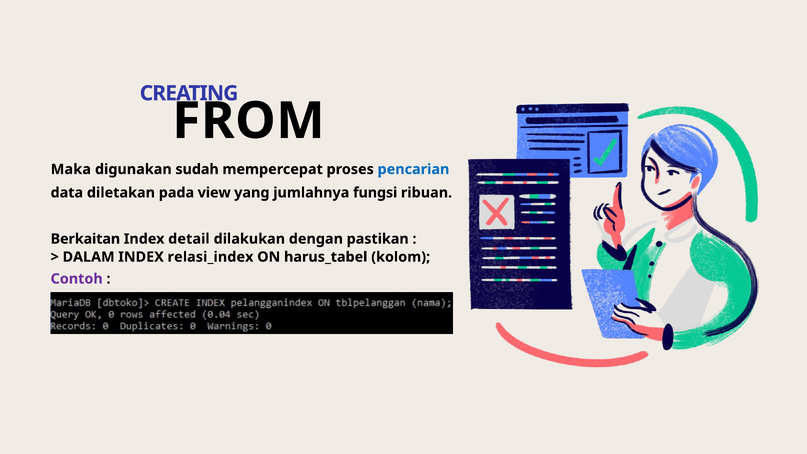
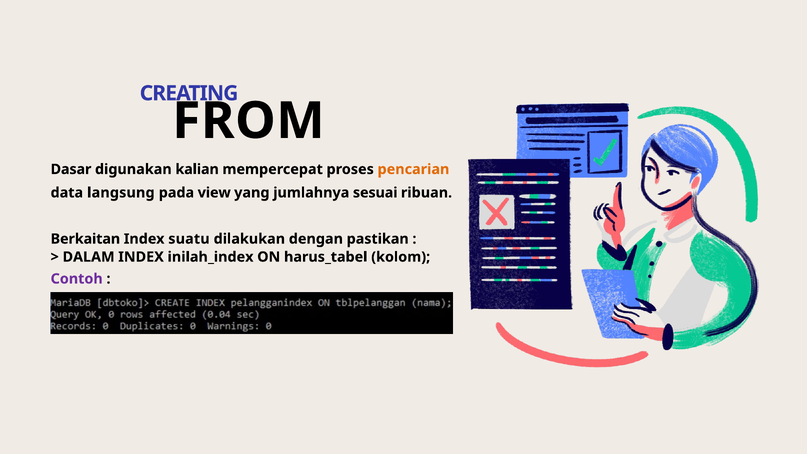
Maka: Maka -> Dasar
sudah: sudah -> kalian
pencarian colour: blue -> orange
diletakan: diletakan -> langsung
fungsi: fungsi -> sesuai
detail: detail -> suatu
relasi_index: relasi_index -> inilah_index
